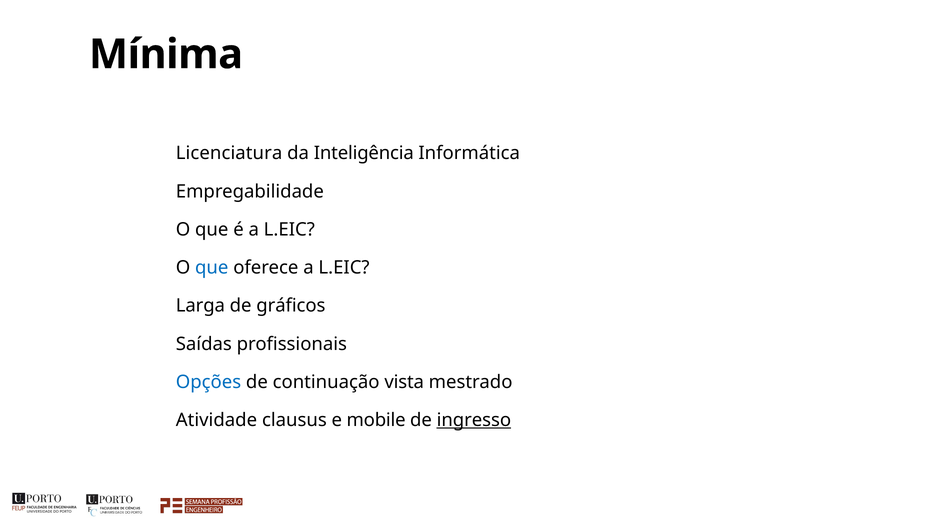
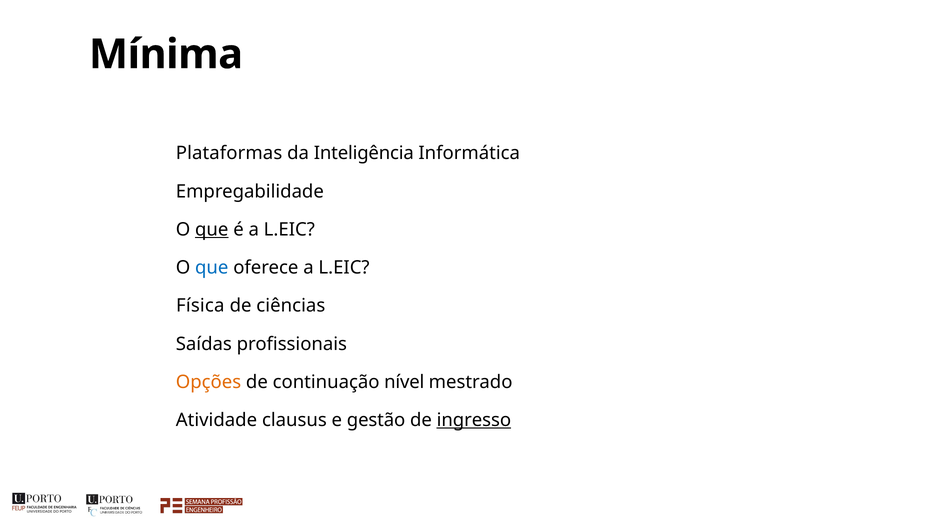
Licenciatura: Licenciatura -> Plataformas
que at (212, 230) underline: none -> present
Larga: Larga -> Física
gráficos: gráficos -> ciências
Opções colour: blue -> orange
vista: vista -> nível
mobile: mobile -> gestão
